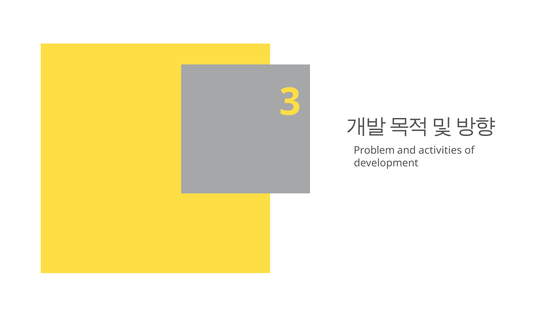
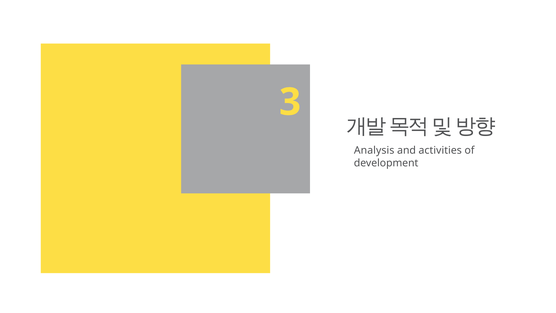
Problem: Problem -> Analysis
